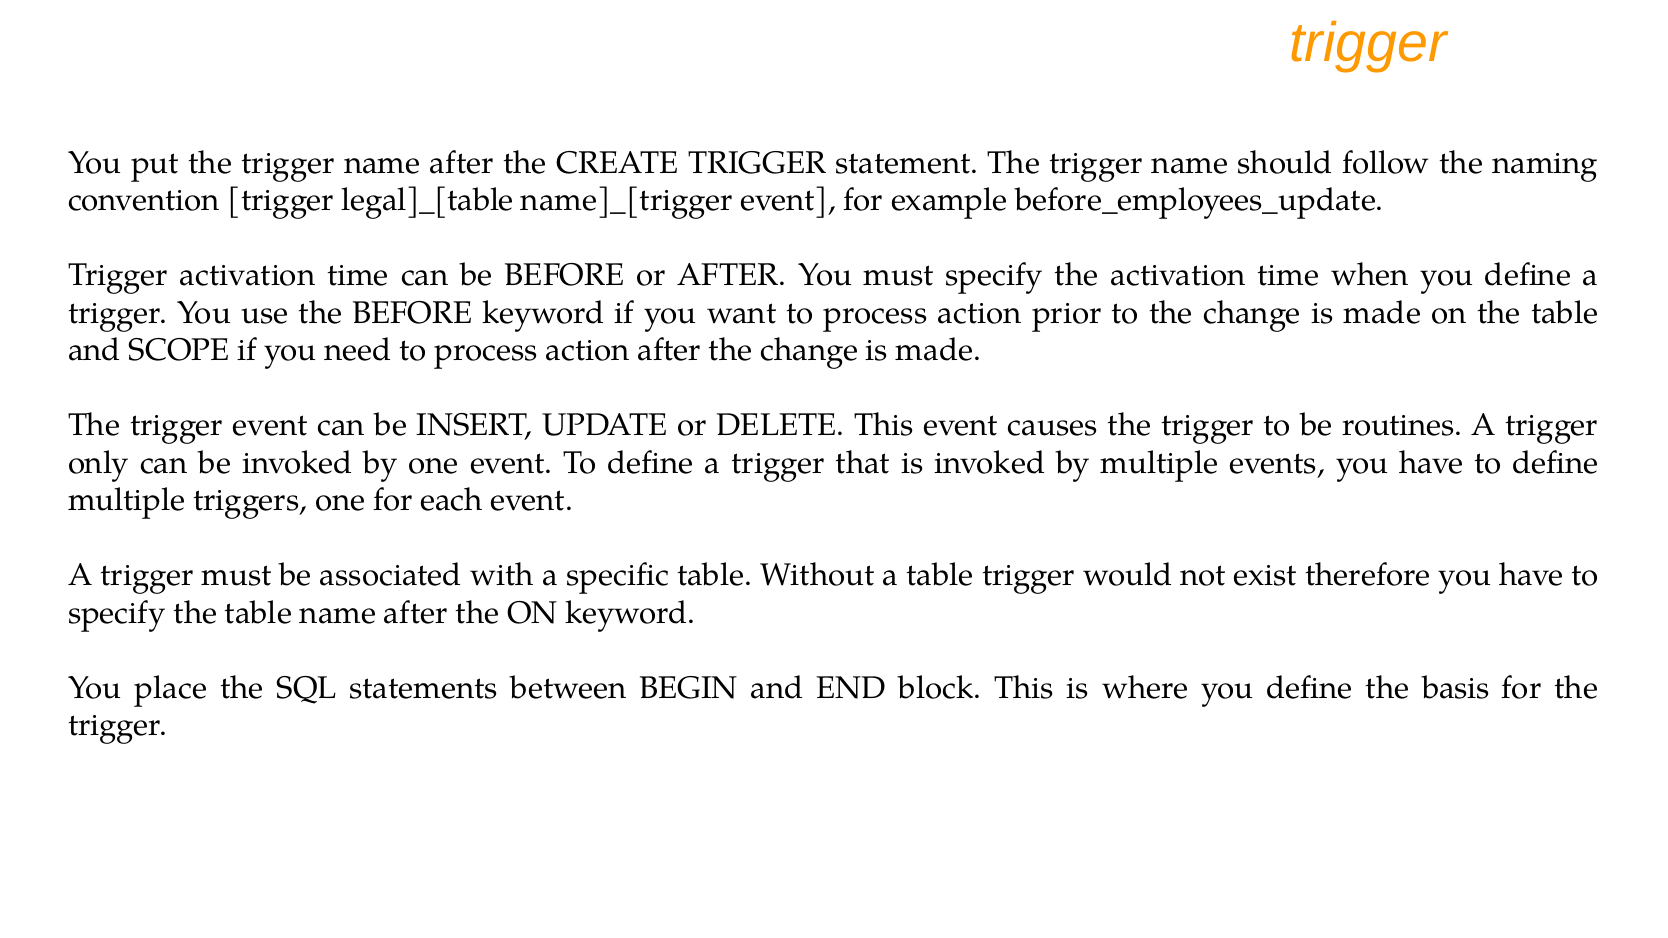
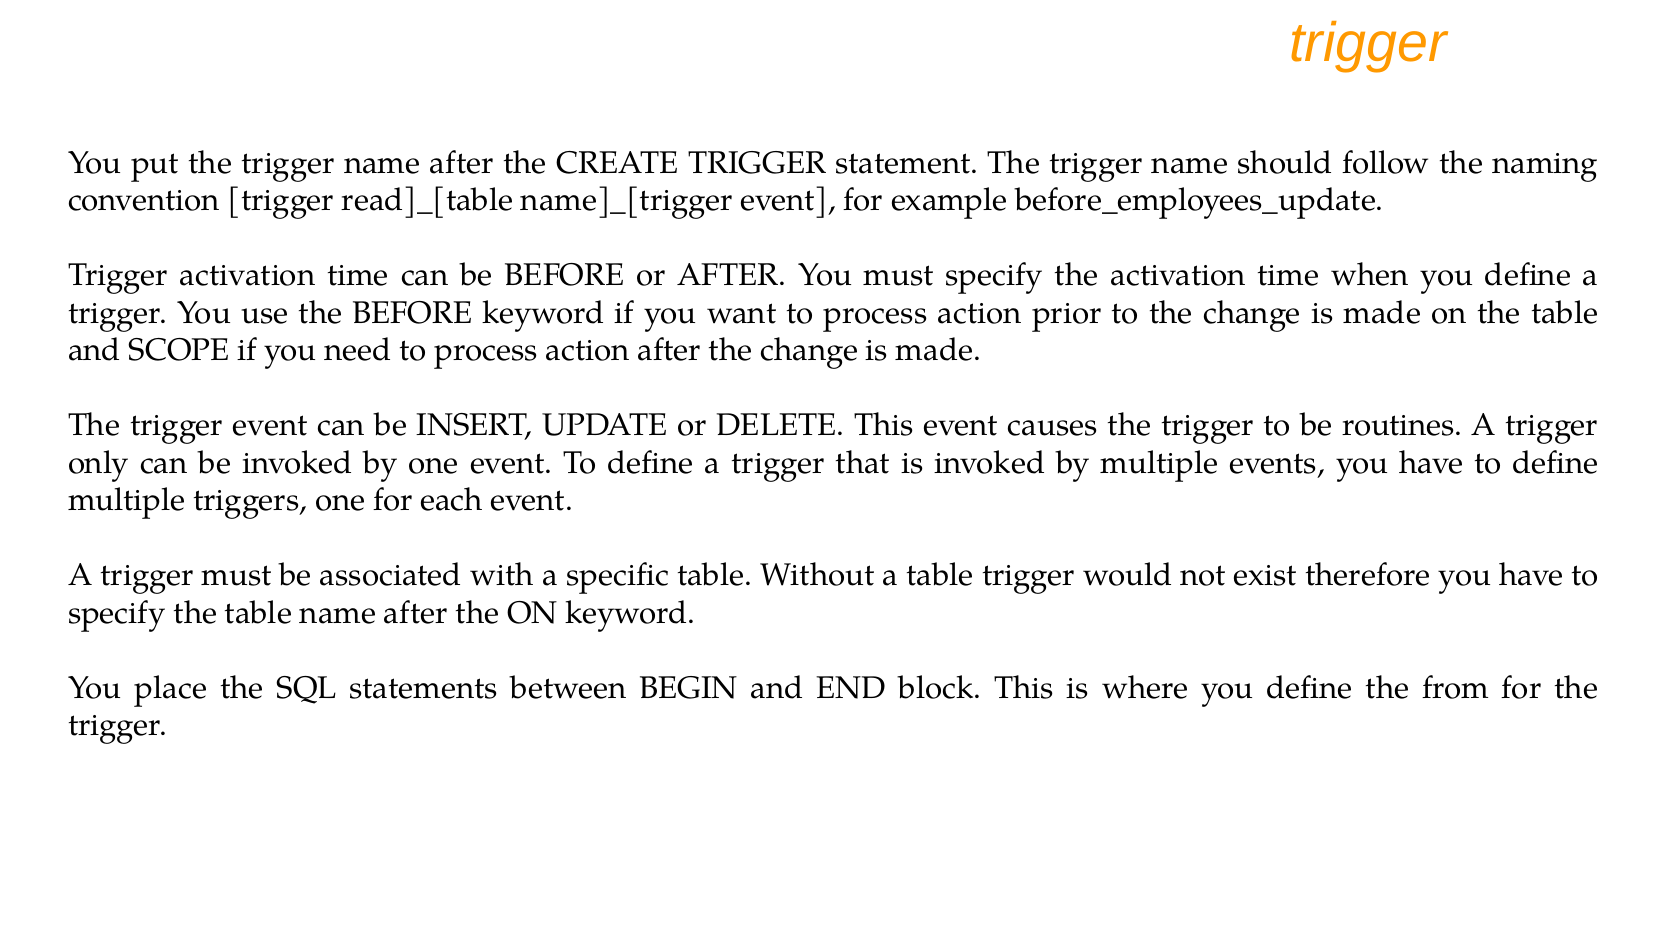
legal]_[table: legal]_[table -> read]_[table
basis: basis -> from
